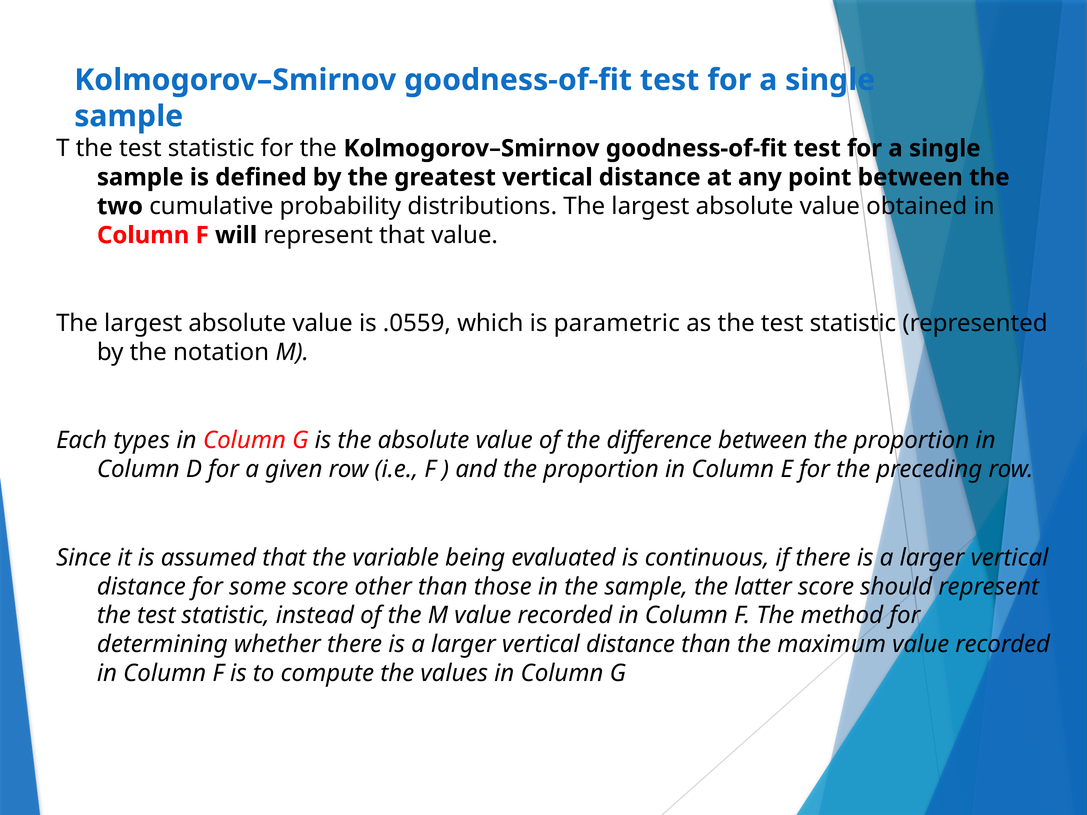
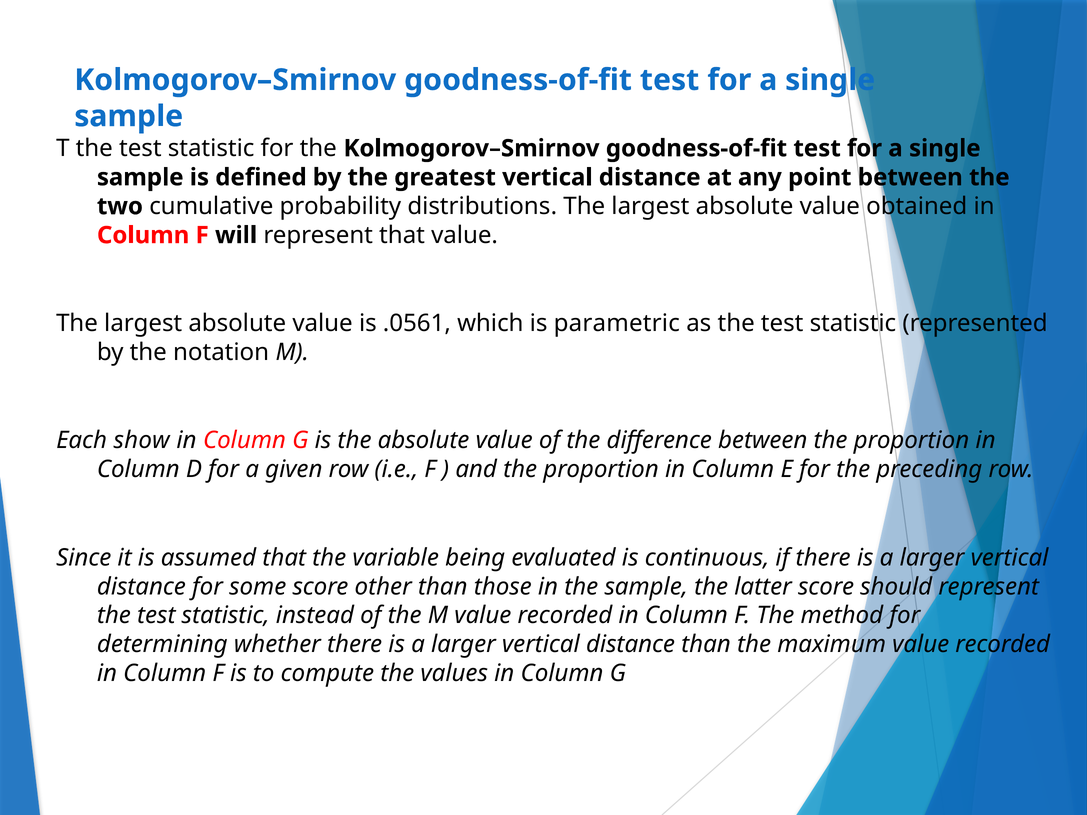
.0559: .0559 -> .0561
types: types -> show
